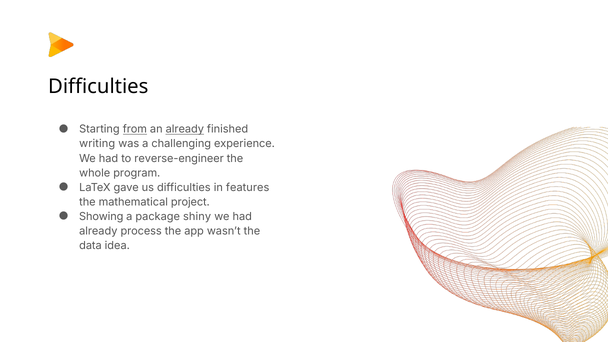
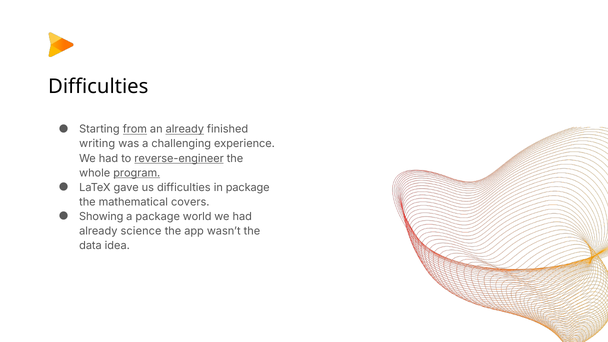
reverse-engineer underline: none -> present
program underline: none -> present
in features: features -> package
project: project -> covers
shiny: shiny -> world
process: process -> science
